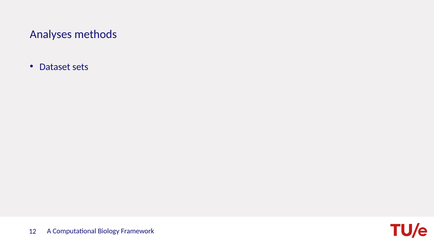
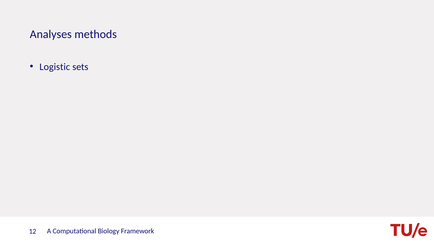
Dataset: Dataset -> Logistic
